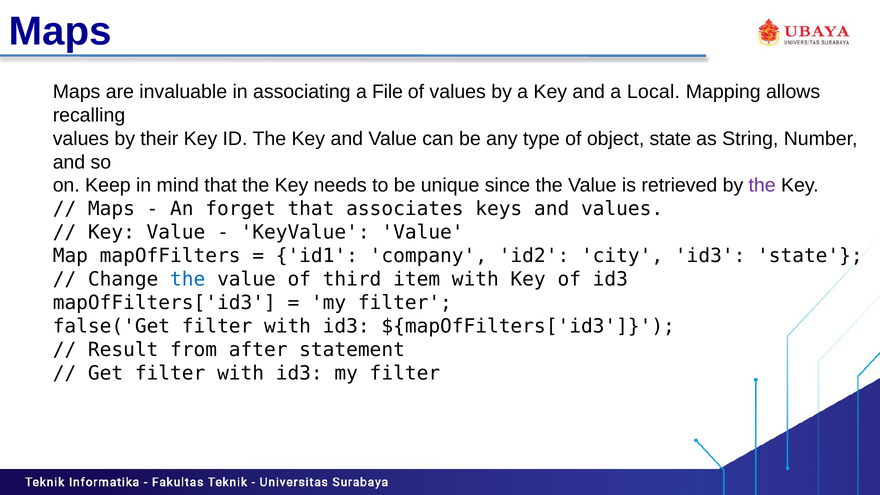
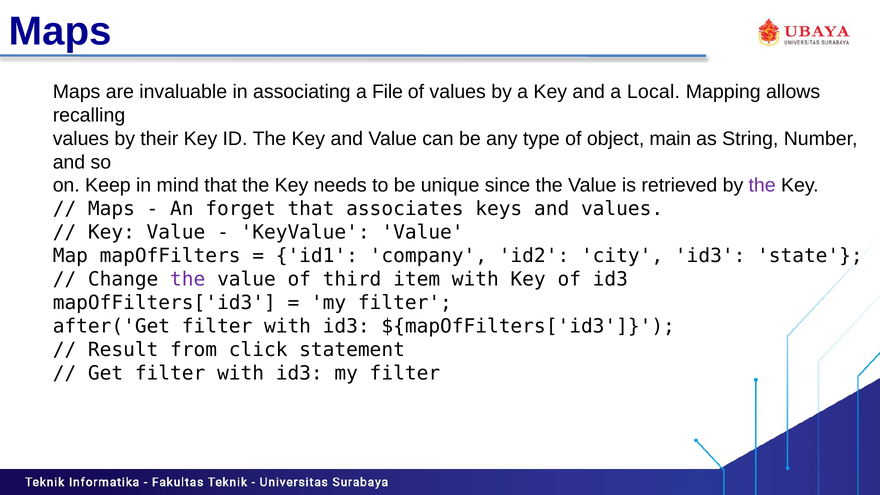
object state: state -> main
the at (188, 279) colour: blue -> purple
false('Get: false('Get -> after('Get
after: after -> click
